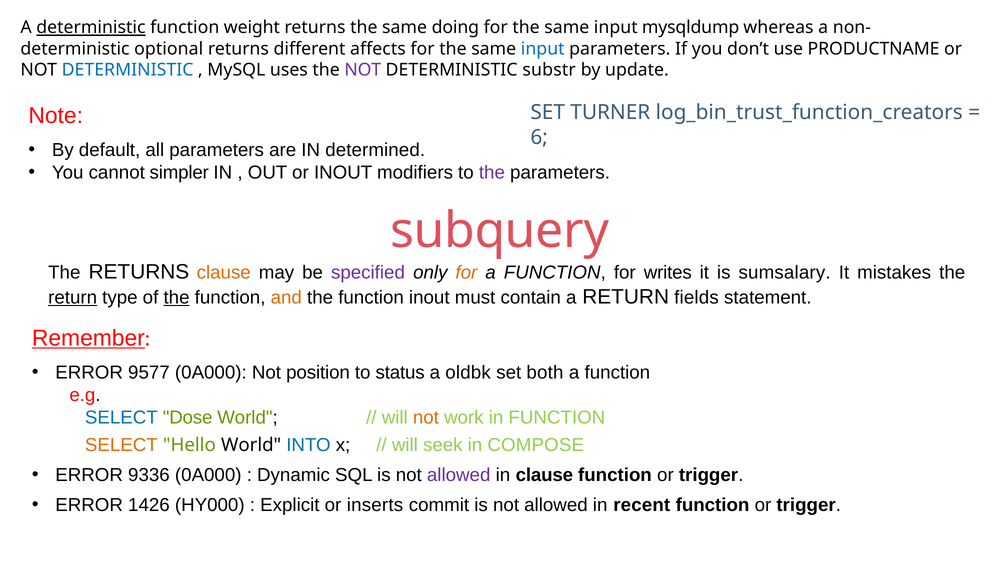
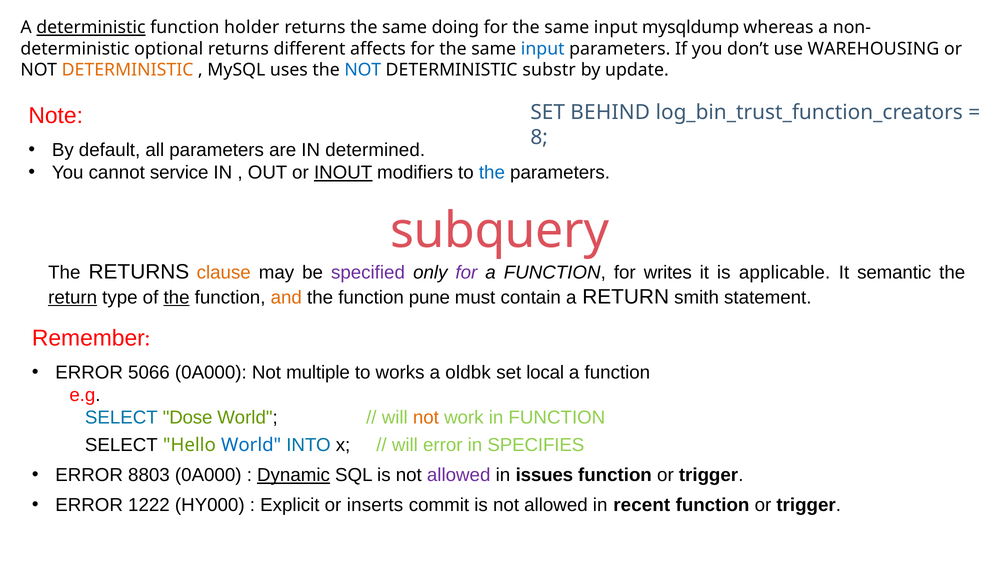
weight: weight -> holder
PRODUCTNAME: PRODUCTNAME -> WAREHOUSING
DETERMINISTIC at (128, 70) colour: blue -> orange
NOT at (363, 70) colour: purple -> blue
TURNER: TURNER -> BEHIND
6: 6 -> 8
simpler: simpler -> service
INOUT at (343, 173) underline: none -> present
the at (492, 173) colour: purple -> blue
for at (466, 273) colour: orange -> purple
sumsalary: sumsalary -> applicable
mistakes: mistakes -> semantic
function inout: inout -> pune
fields: fields -> smith
Remember underline: present -> none
9577: 9577 -> 5066
position: position -> multiple
status: status -> works
both: both -> local
SELECT at (121, 445) colour: orange -> black
World at (251, 445) colour: black -> blue
will seek: seek -> error
COMPOSE: COMPOSE -> SPECIFIES
9336: 9336 -> 8803
Dynamic underline: none -> present
in clause: clause -> issues
1426: 1426 -> 1222
